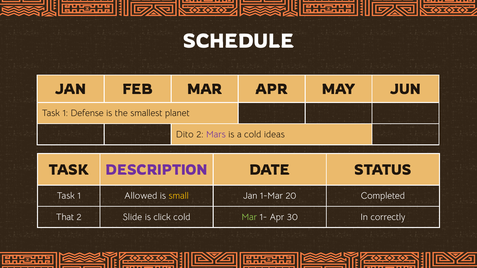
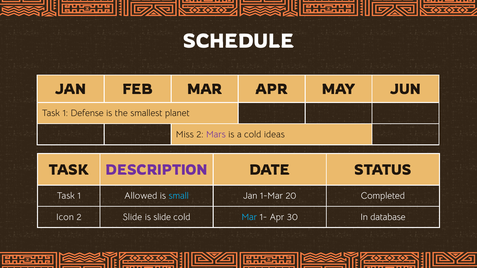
Dito: Dito -> Miss
small colour: yellow -> light blue
That: That -> Icon
is click: click -> slide
Mar at (249, 217) colour: light green -> light blue
correctly: correctly -> database
